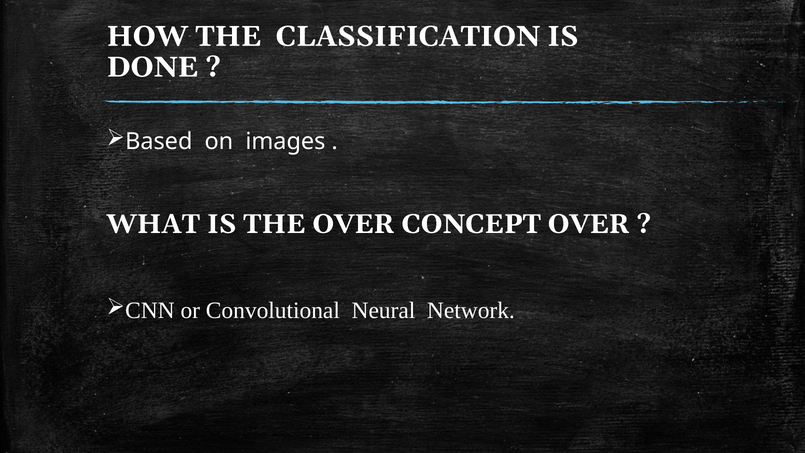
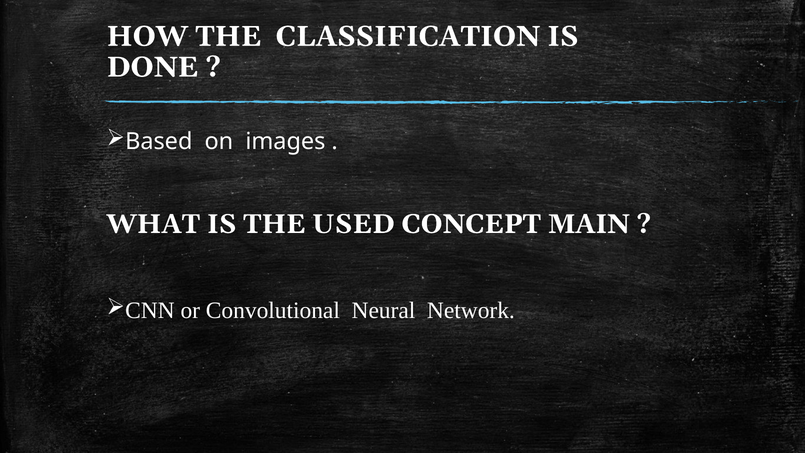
THE OVER: OVER -> USED
CONCEPT OVER: OVER -> MAIN
